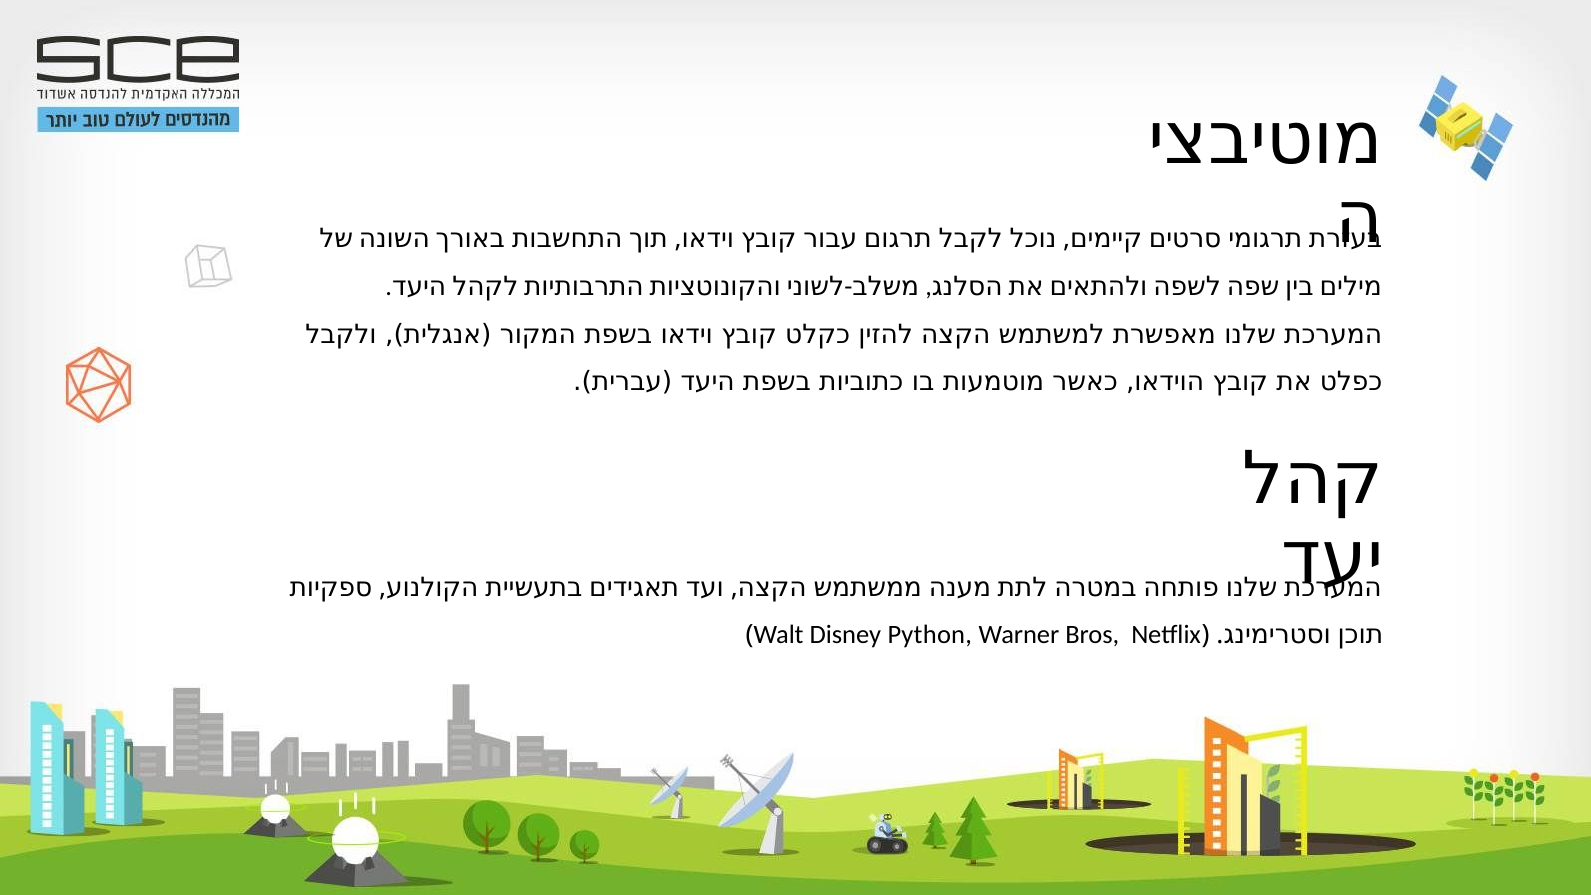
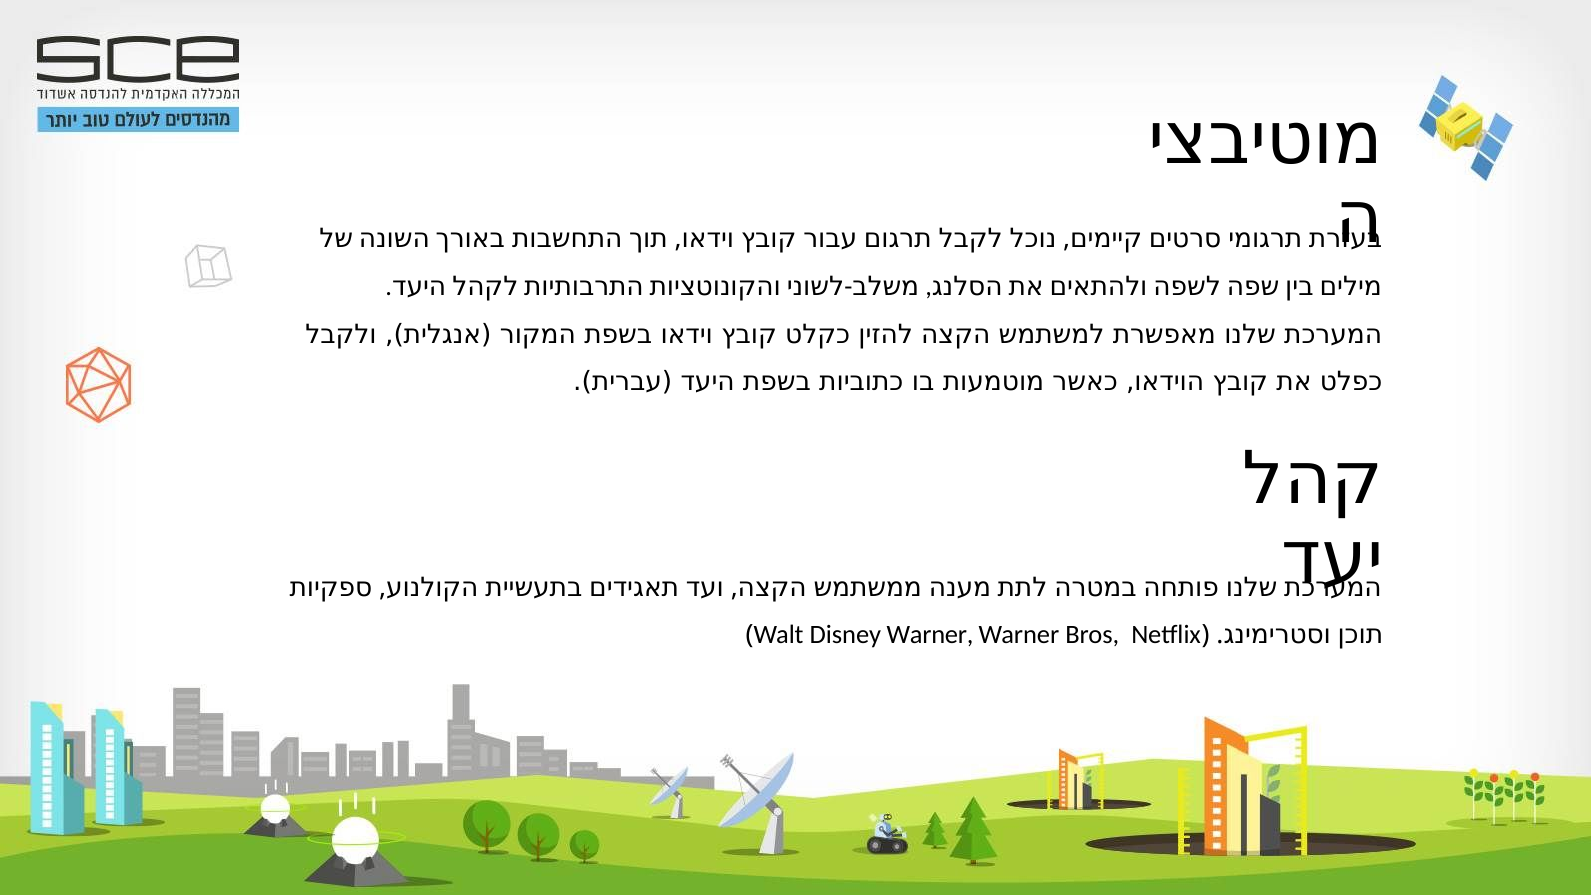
Disney Python: Python -> Warner
